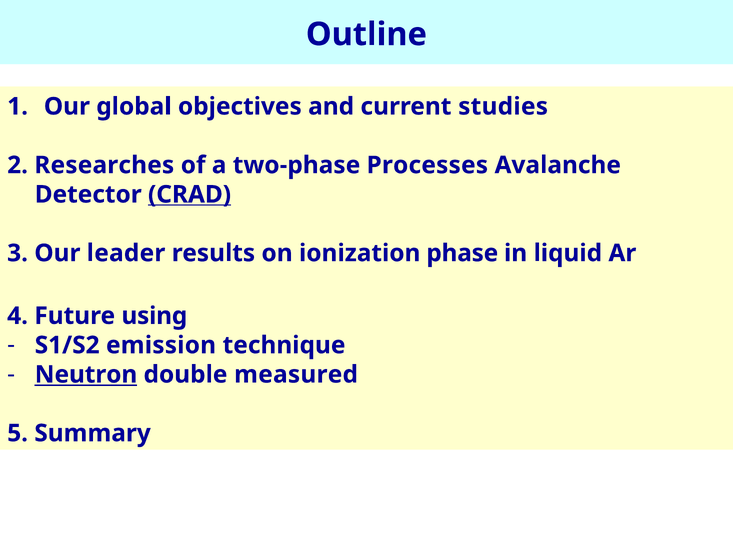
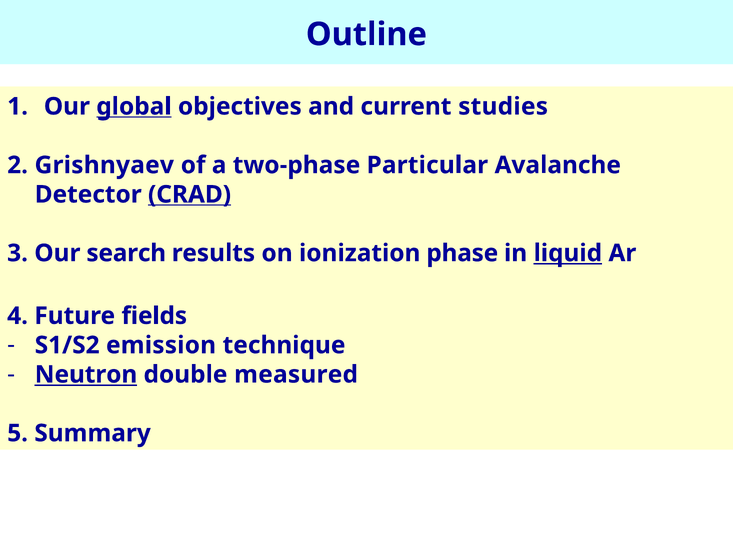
global underline: none -> present
Researches: Researches -> Grishnyaev
Processes: Processes -> Particular
leader: leader -> search
liquid underline: none -> present
using: using -> fields
